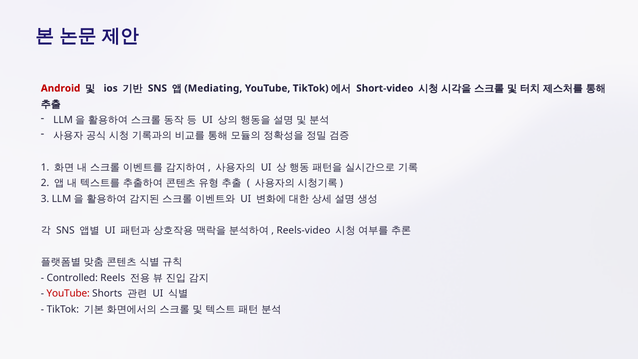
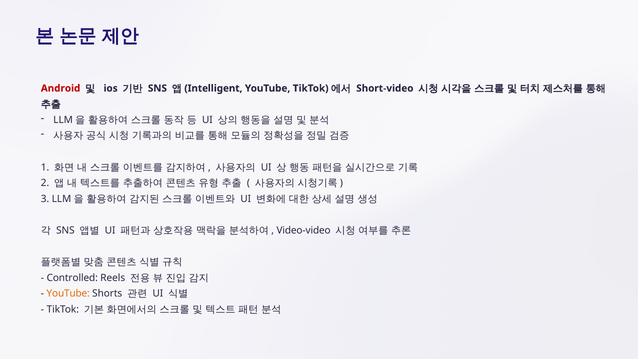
Mediating: Mediating -> Intelligent
Reels-video: Reels-video -> Video-video
YouTube at (68, 293) colour: red -> orange
